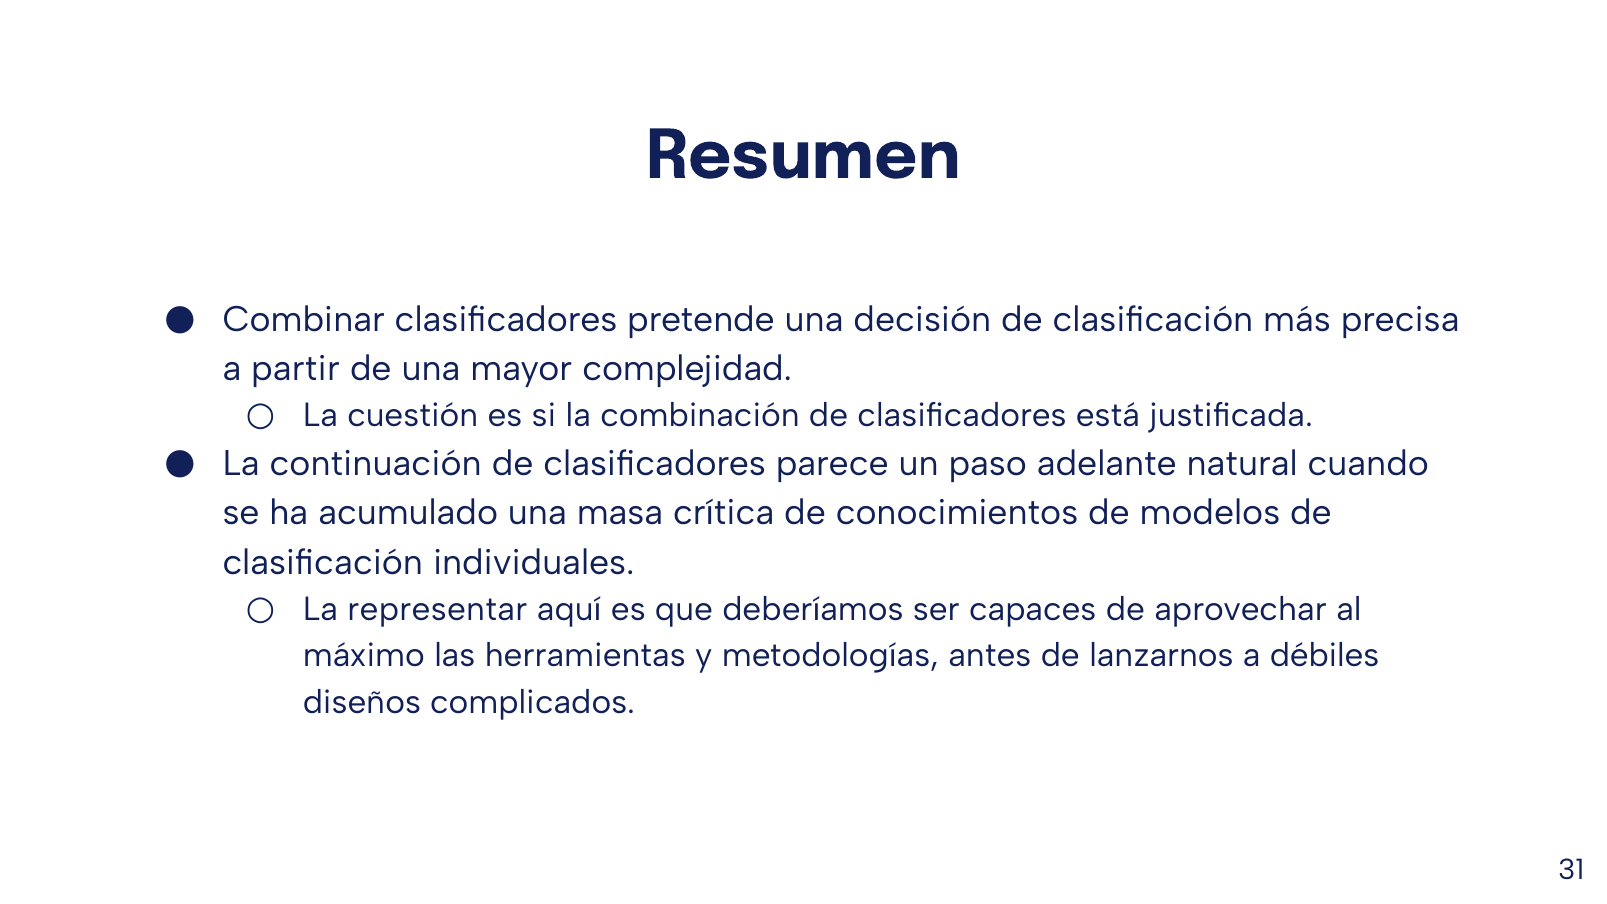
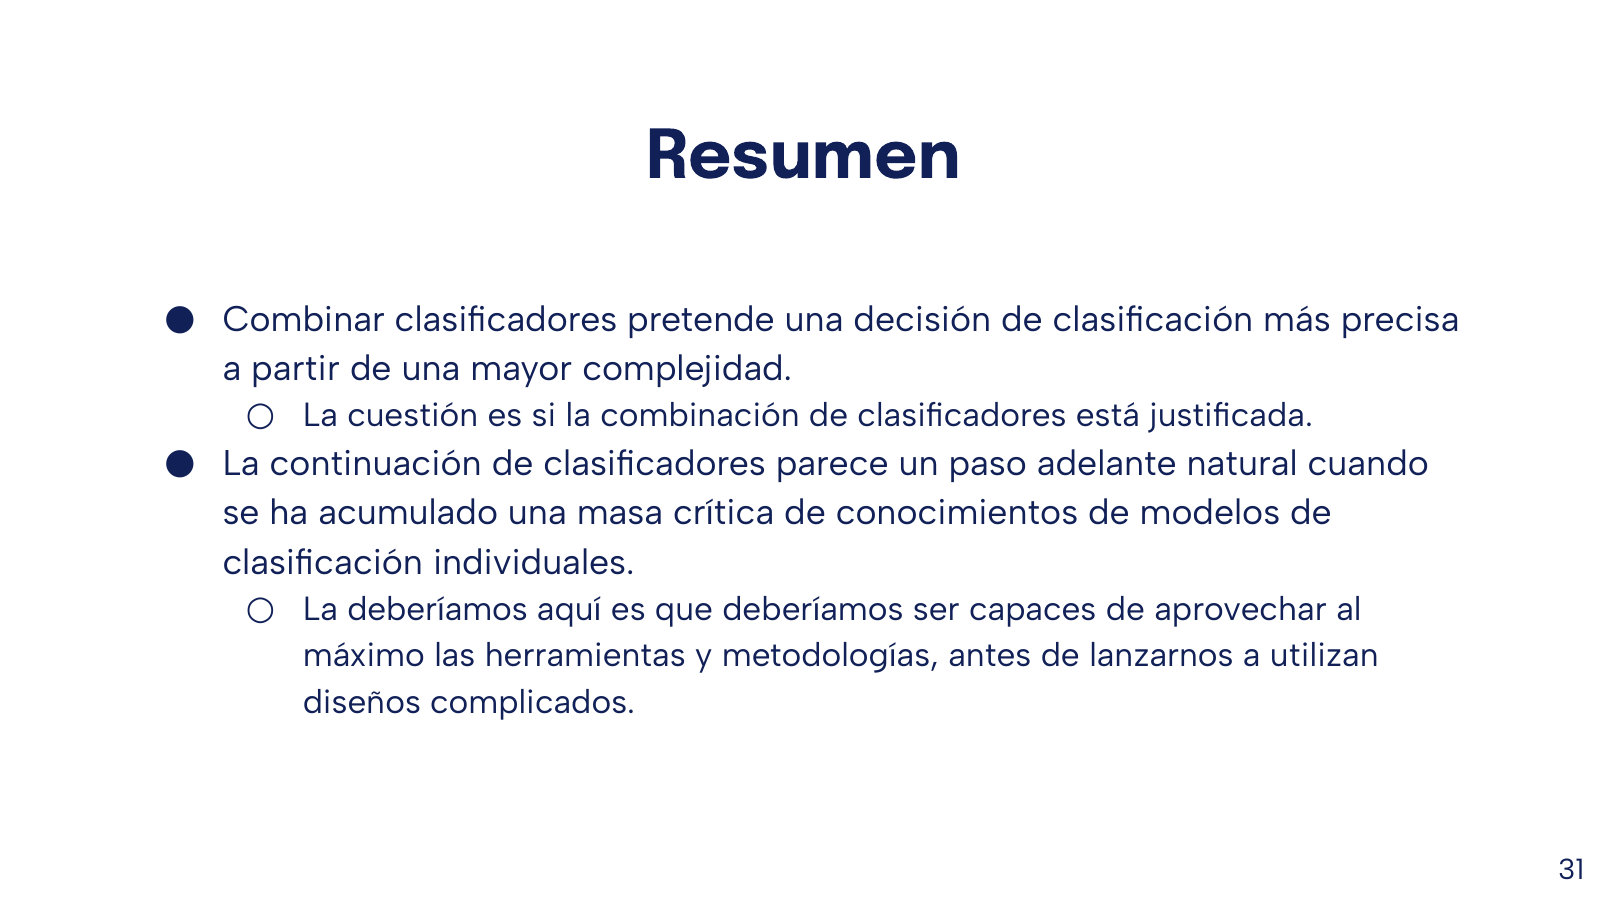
La representar: representar -> deberíamos
débiles: débiles -> utilizan
